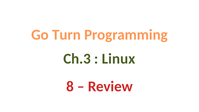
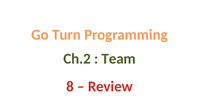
Ch.3: Ch.3 -> Ch.2
Linux: Linux -> Team
